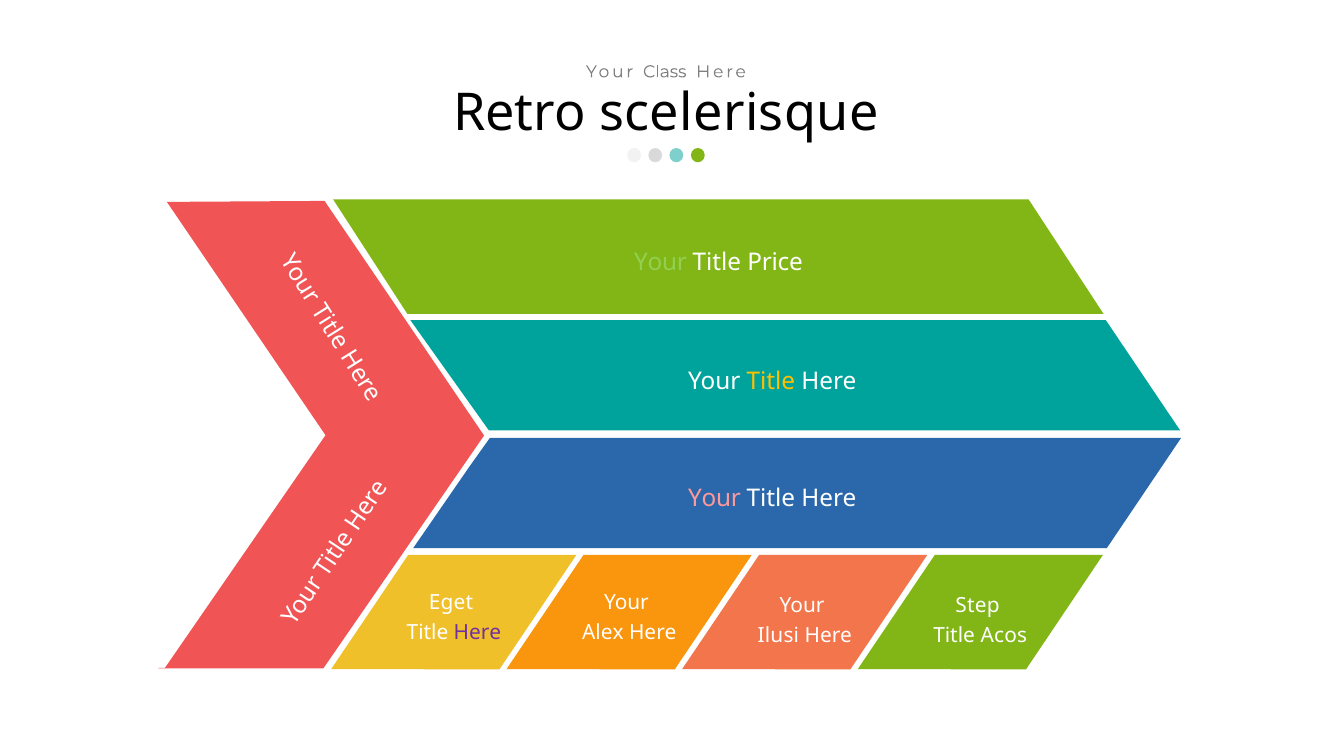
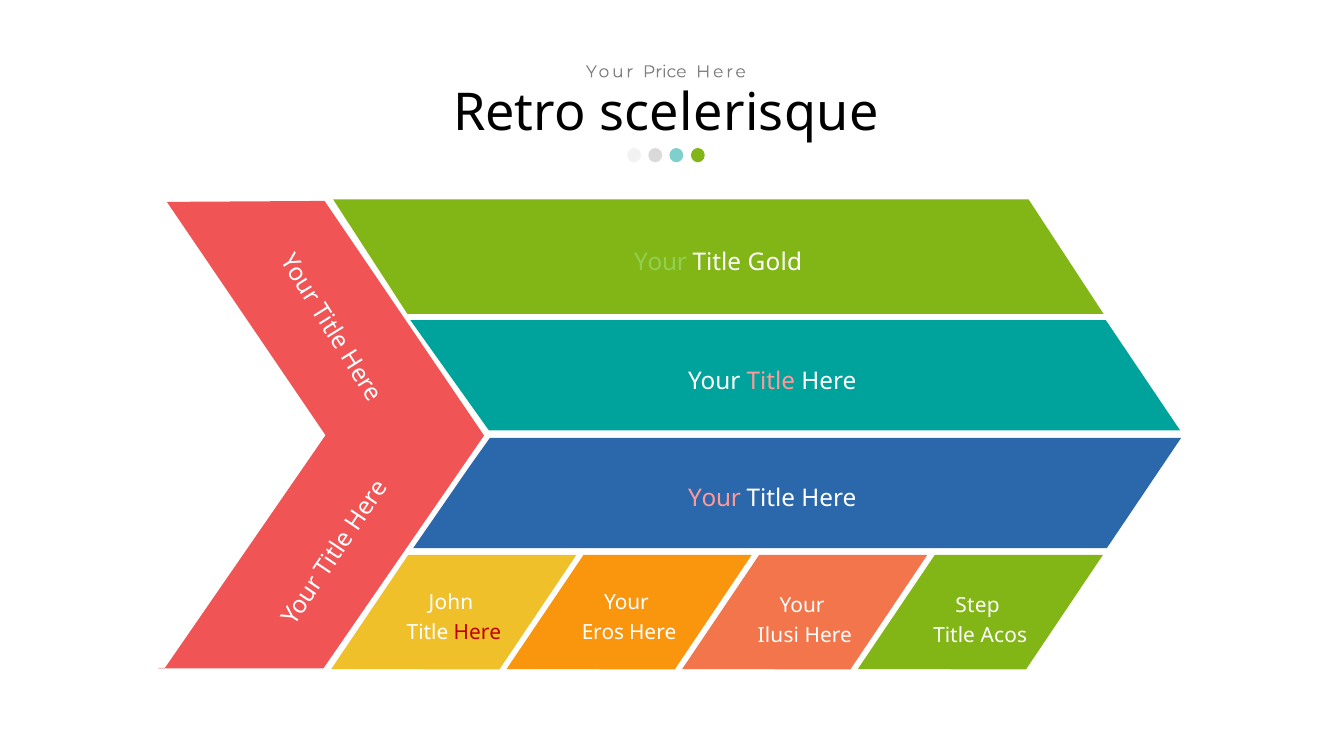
Class: Class -> Price
Price: Price -> Gold
Title at (771, 381) colour: yellow -> pink
Eget: Eget -> John
Here at (477, 633) colour: purple -> red
Alex: Alex -> Eros
